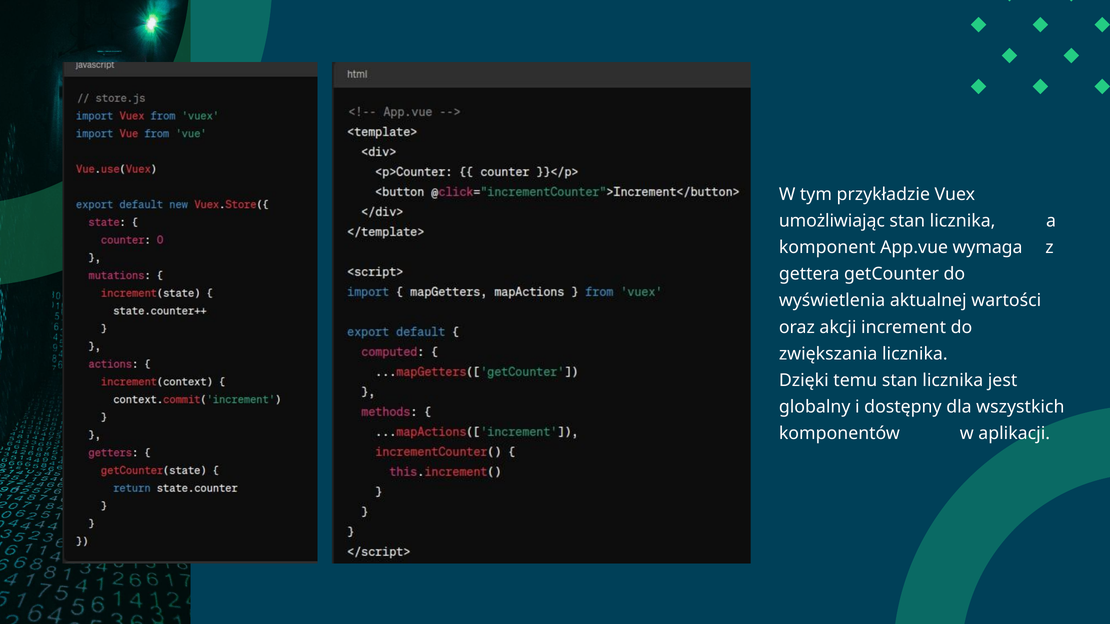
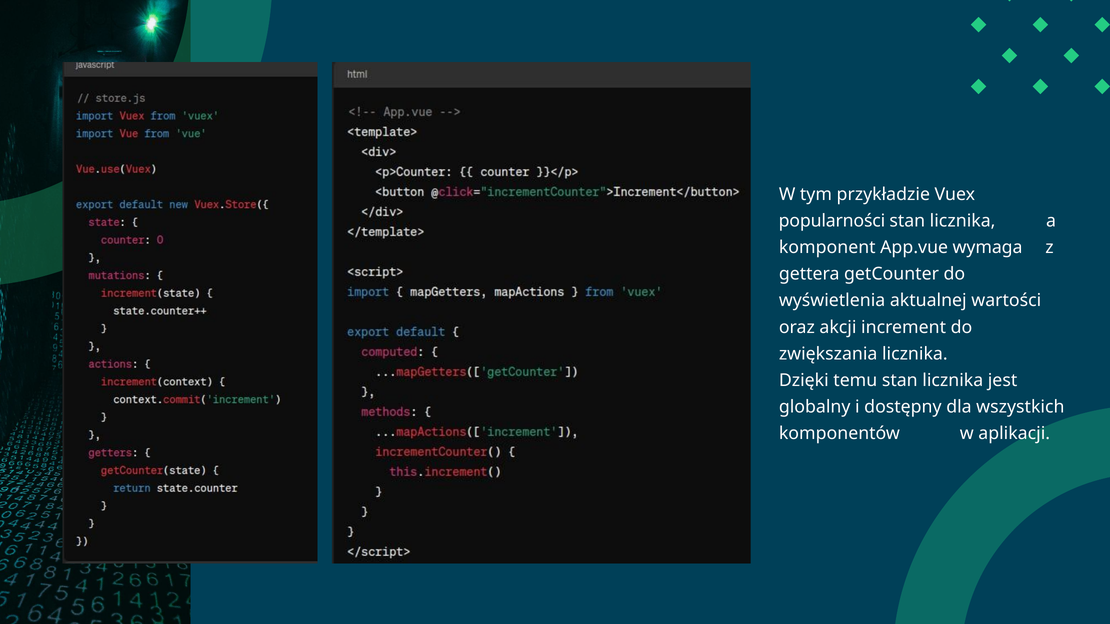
umożliwiając: umożliwiając -> popularności
